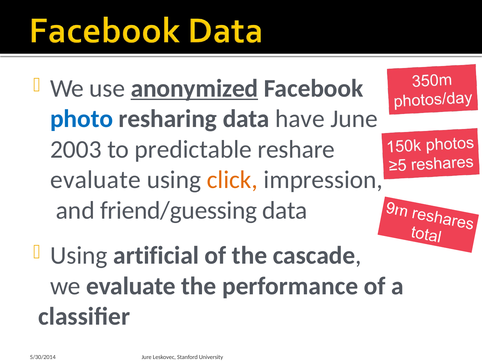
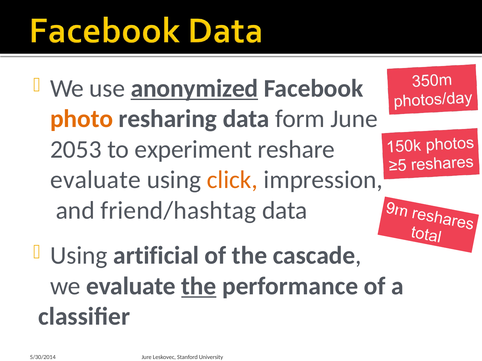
photo colour: blue -> orange
have: have -> form
2003: 2003 -> 2053
predictable: predictable -> experiment
friend/guessing: friend/guessing -> friend/hashtag
the at (199, 286) underline: none -> present
